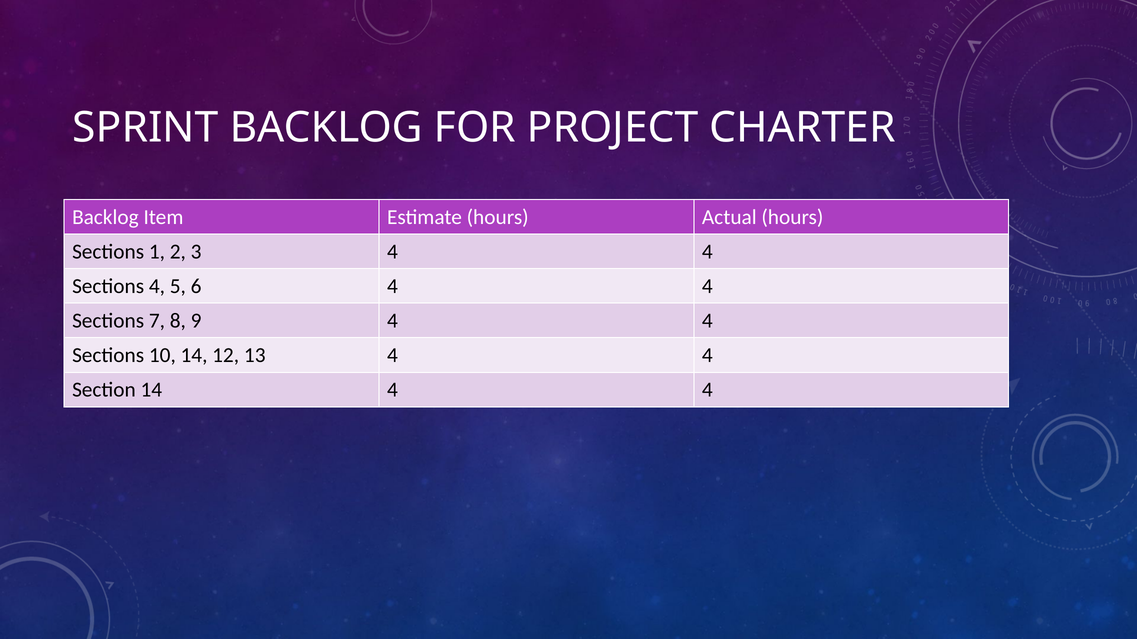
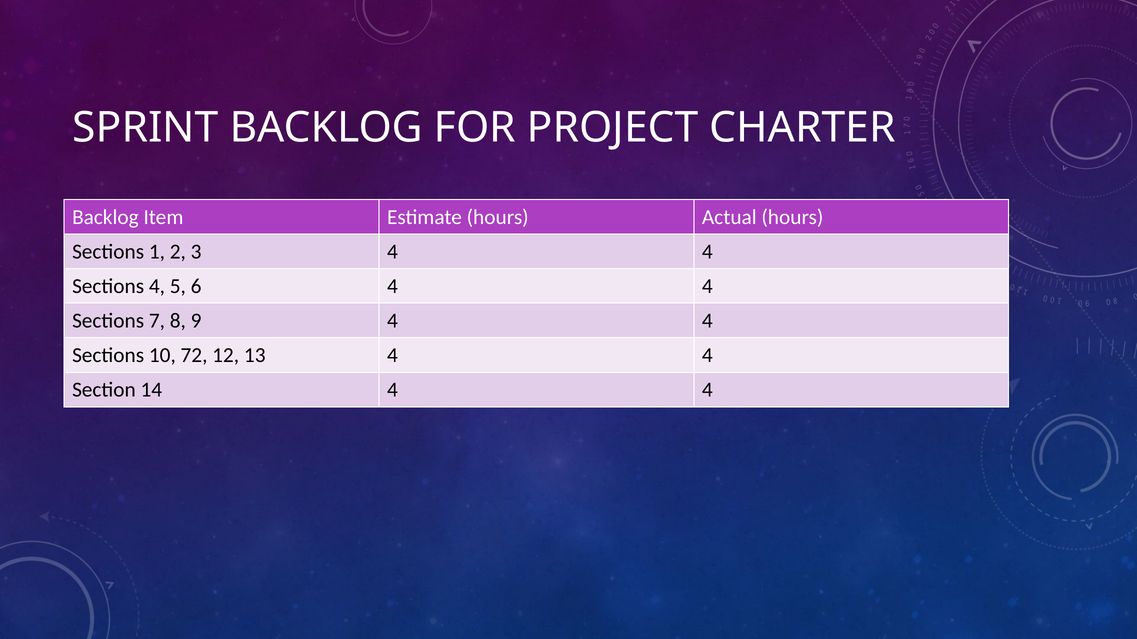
10 14: 14 -> 72
